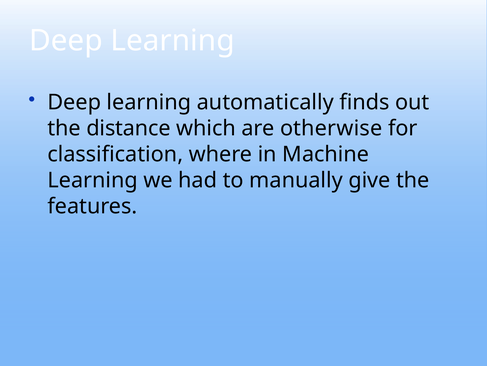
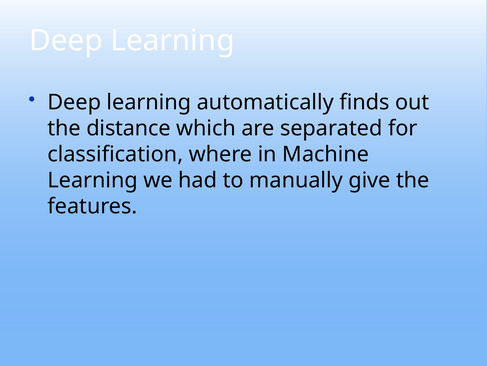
otherwise: otherwise -> separated
